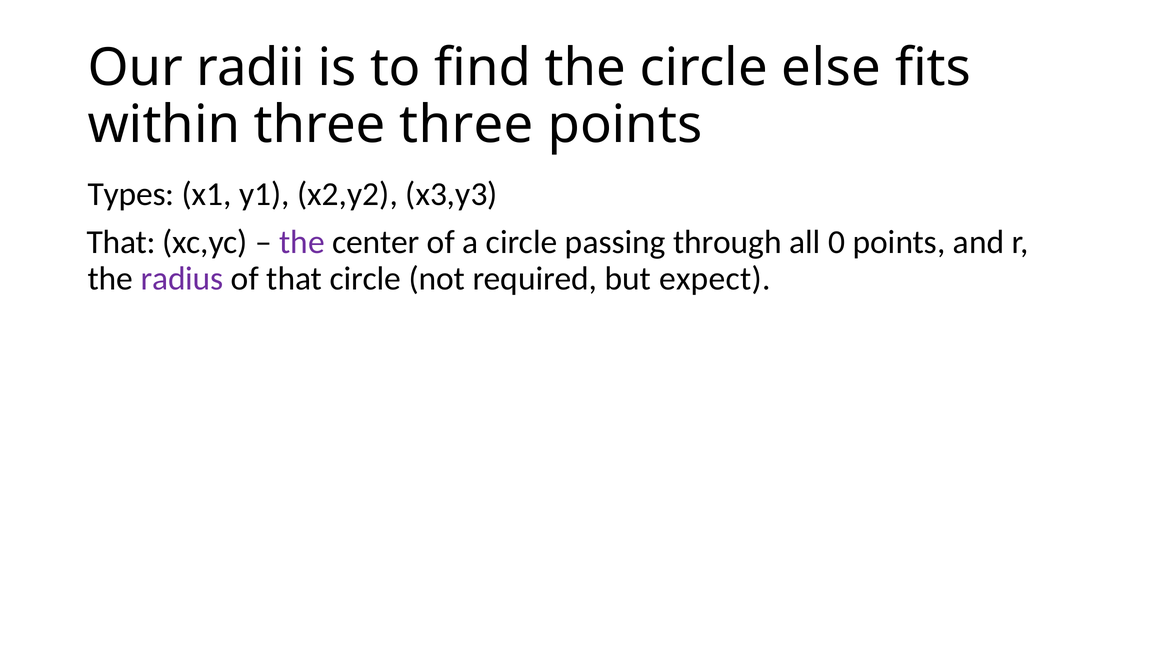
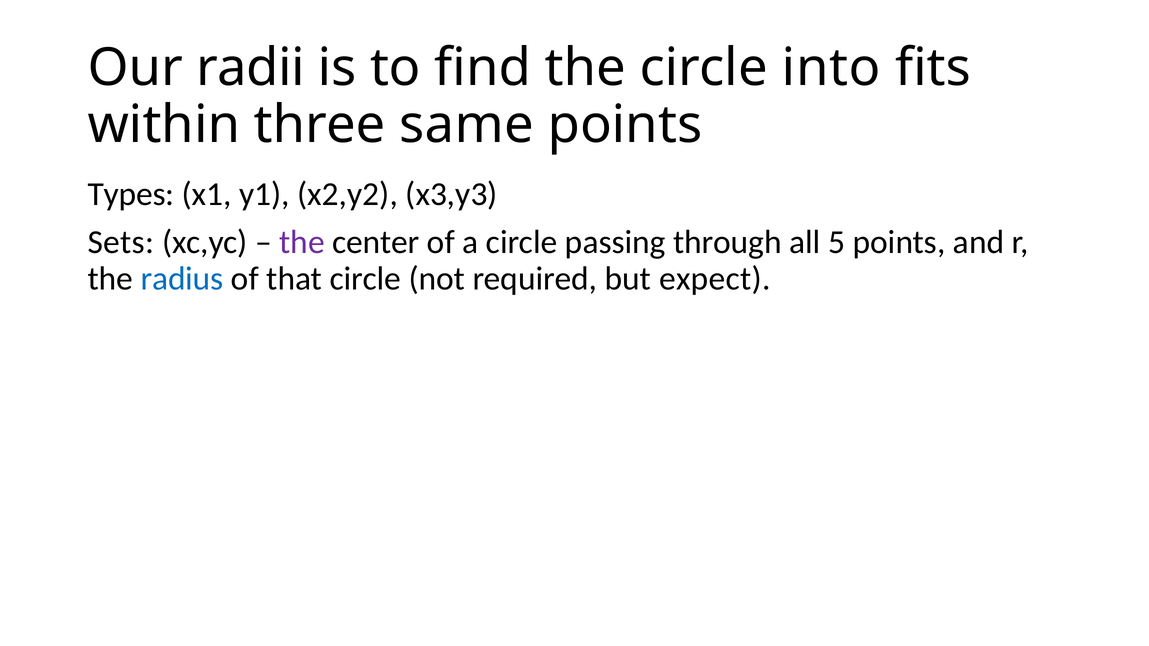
else: else -> into
three three: three -> same
That at (121, 242): That -> Sets
0: 0 -> 5
radius colour: purple -> blue
